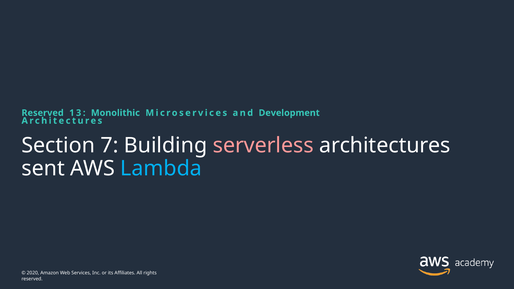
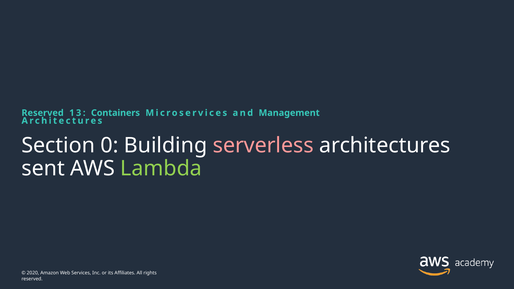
Monolithic: Monolithic -> Containers
Development: Development -> Management
7: 7 -> 0
Lambda colour: light blue -> light green
